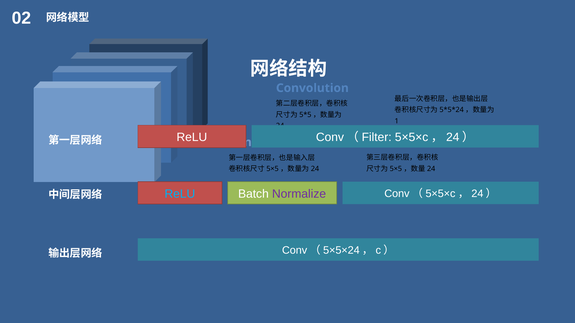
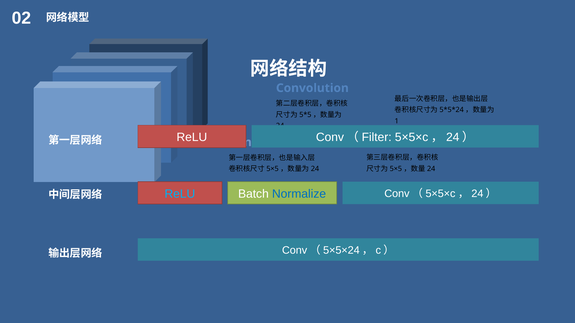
Normalize colour: purple -> blue
